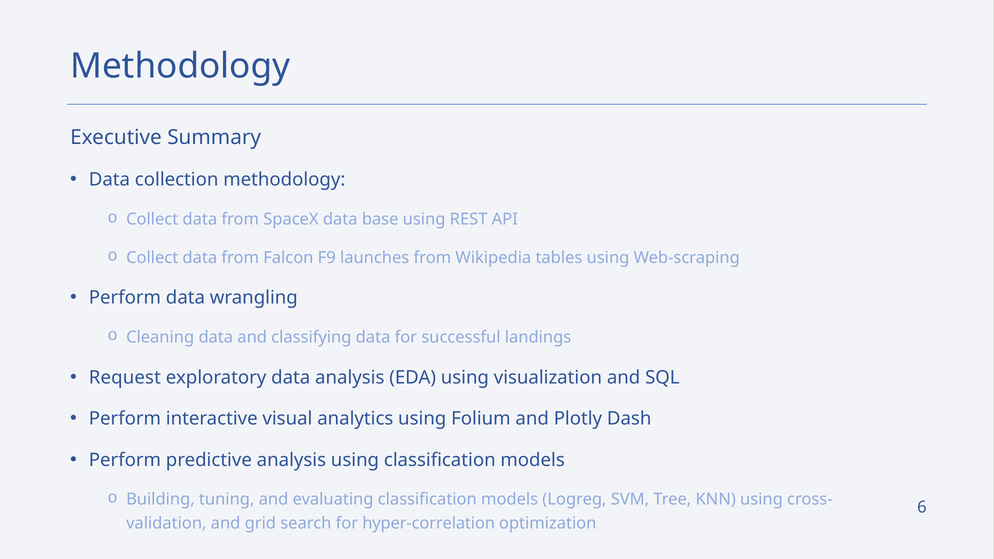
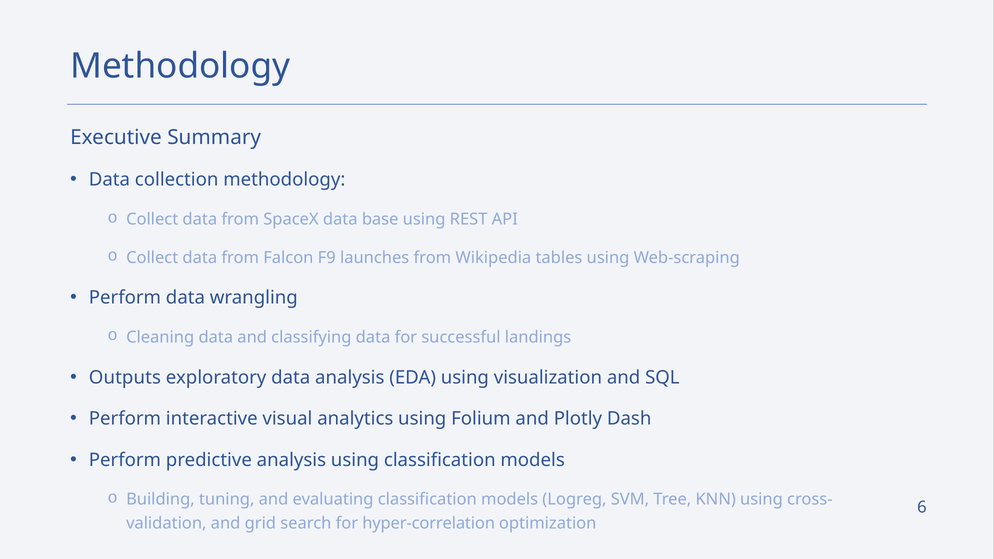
Request: Request -> Outputs
